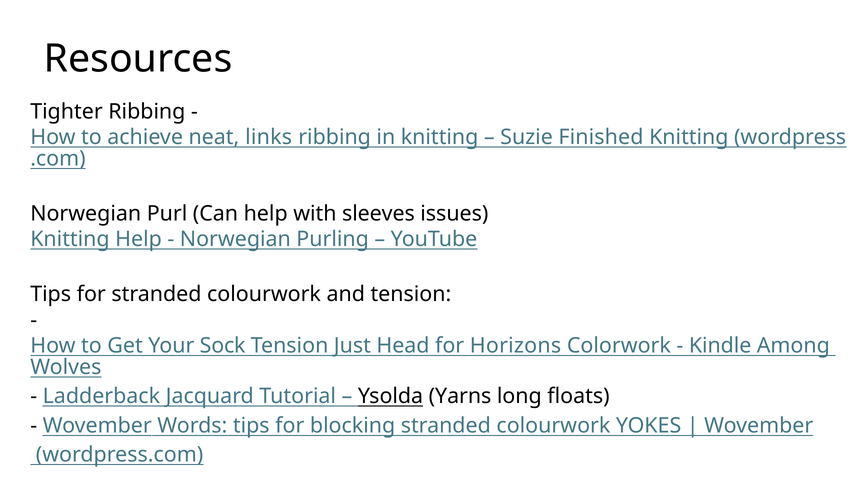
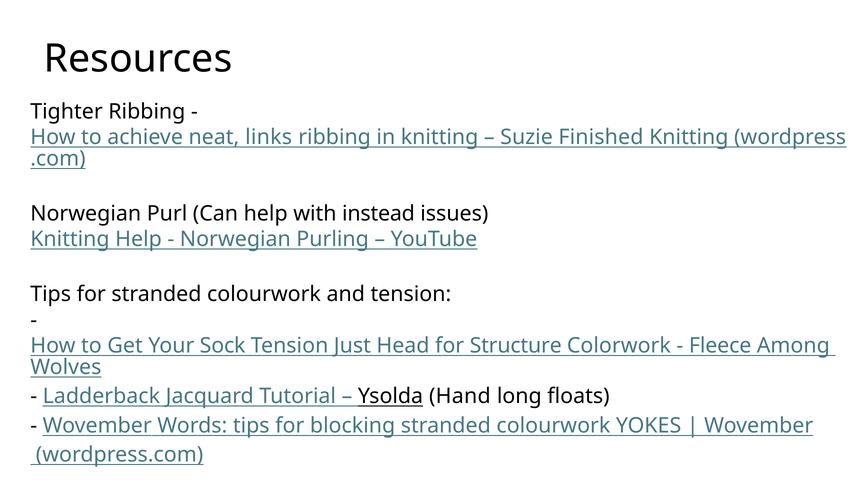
sleeves: sleeves -> instead
Horizons: Horizons -> Structure
Kindle: Kindle -> Fleece
Yarns: Yarns -> Hand
